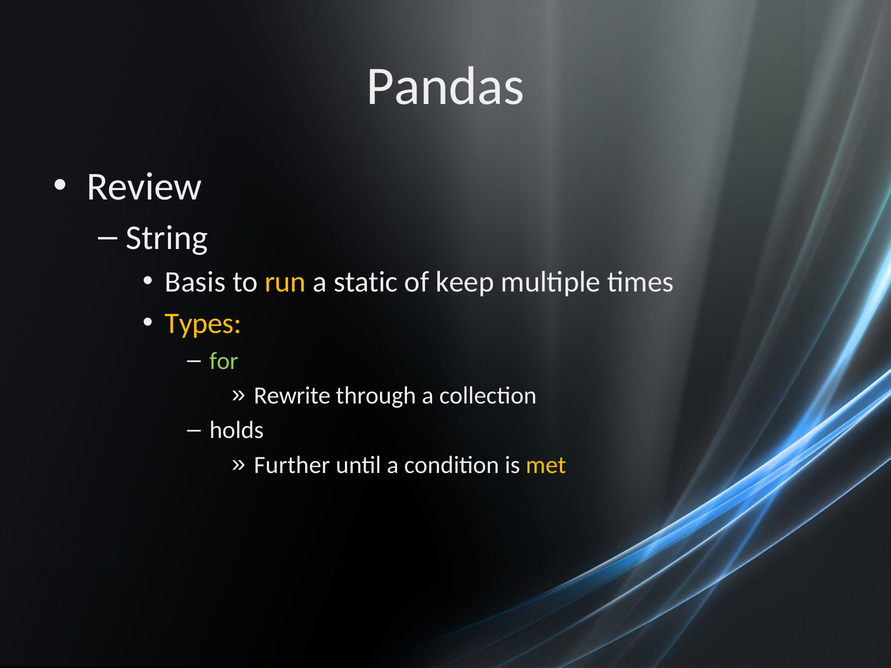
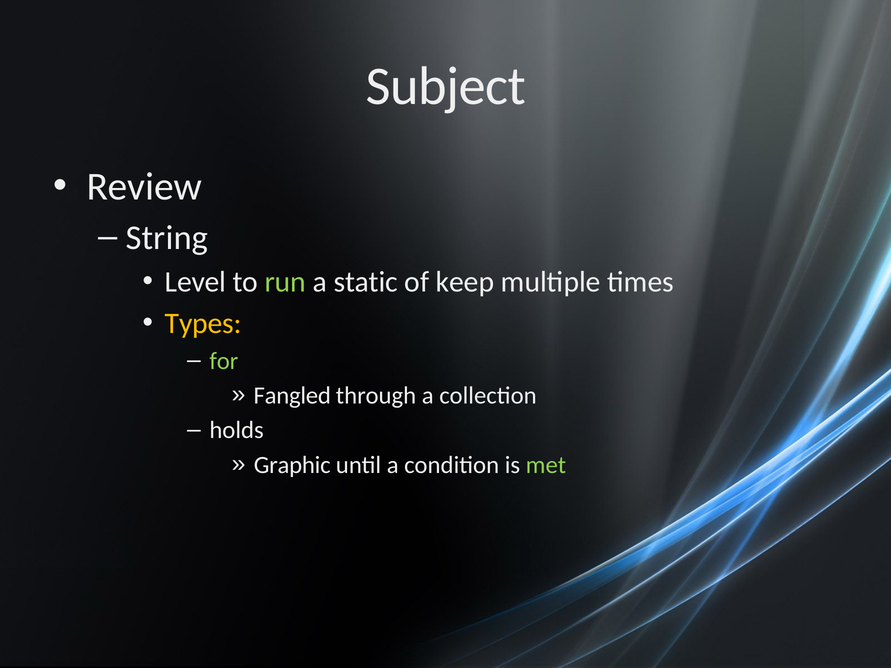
Pandas: Pandas -> Subject
Basis: Basis -> Level
run colour: yellow -> light green
Rewrite: Rewrite -> Fangled
Further: Further -> Graphic
met colour: yellow -> light green
